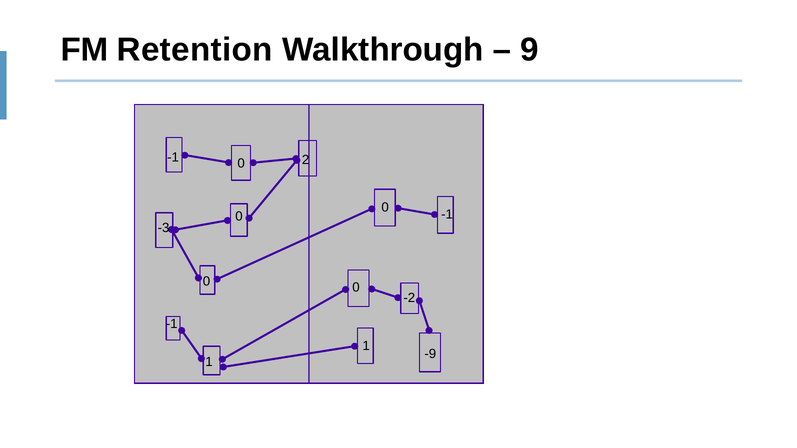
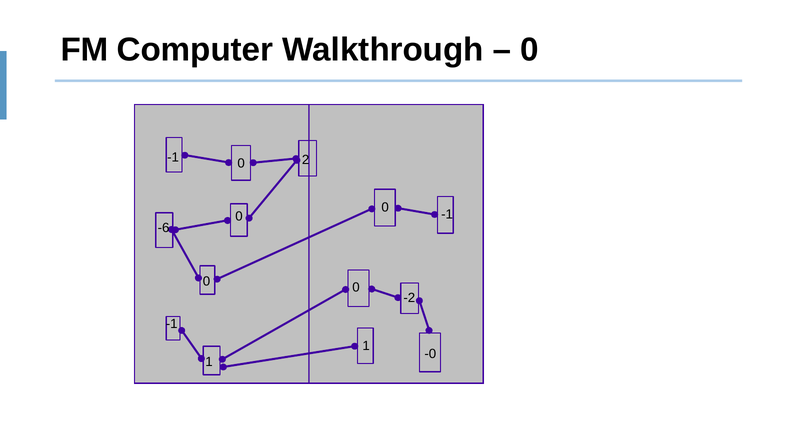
Retention: Retention -> Computer
9 at (530, 50): 9 -> 0
-3: -3 -> -6
-9: -9 -> -0
